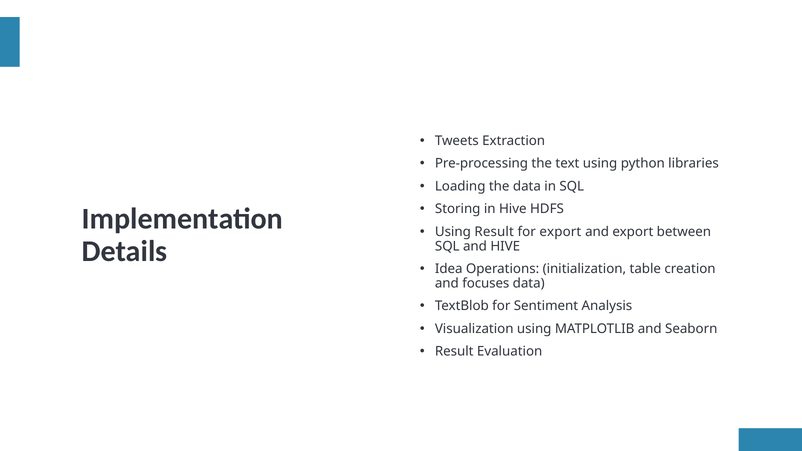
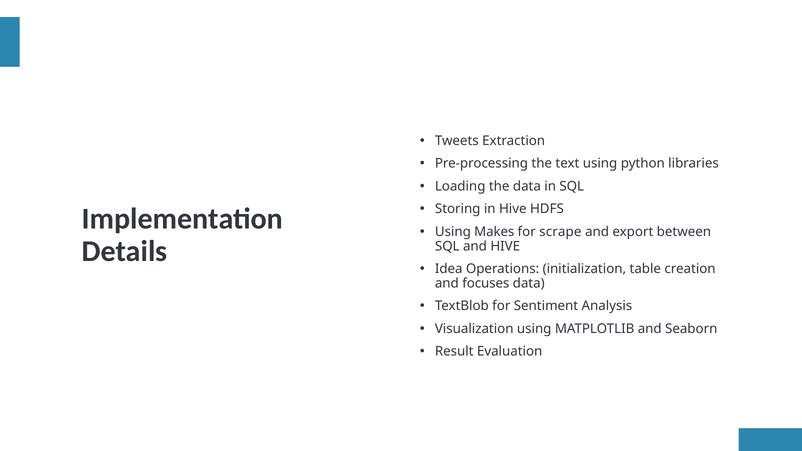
Using Result: Result -> Makes
for export: export -> scrape
